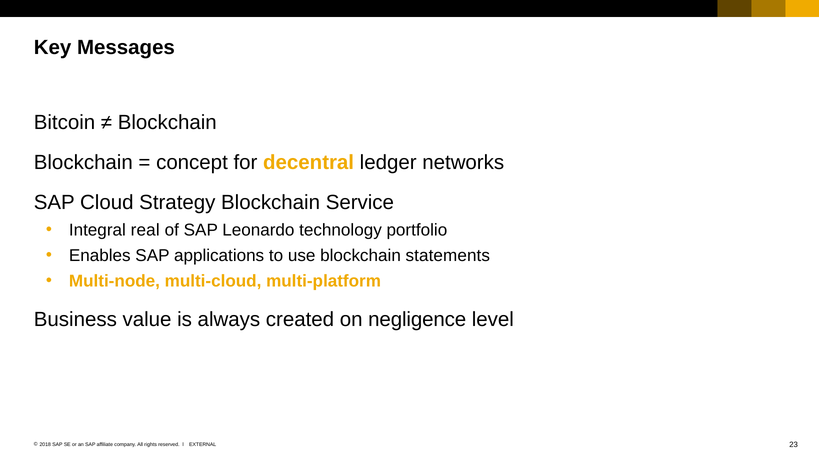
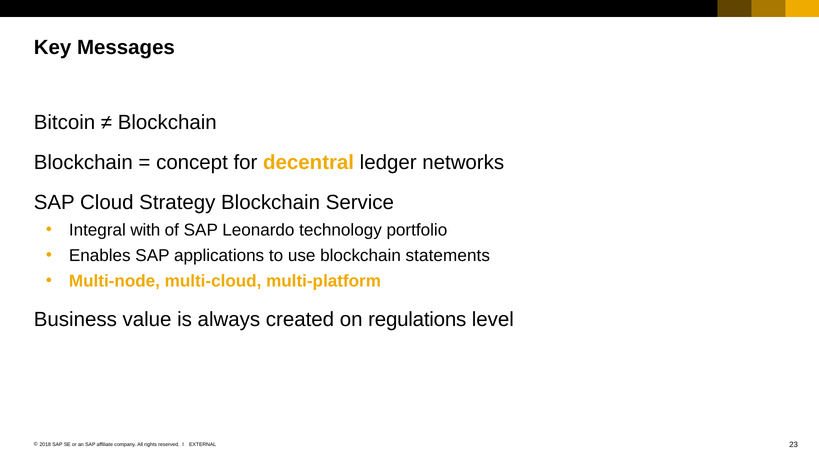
real: real -> with
negligence: negligence -> regulations
